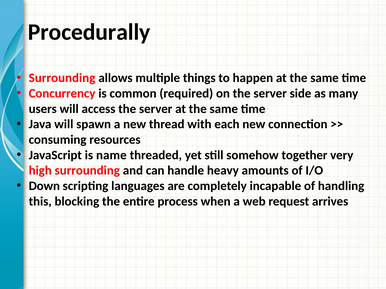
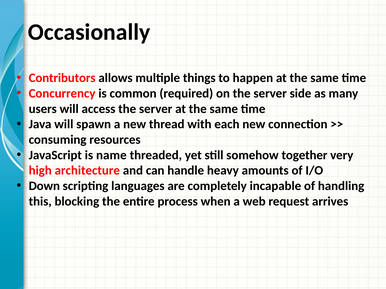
Procedurally: Procedurally -> Occasionally
Surrounding at (62, 78): Surrounding -> Contributors
high surrounding: surrounding -> architecture
